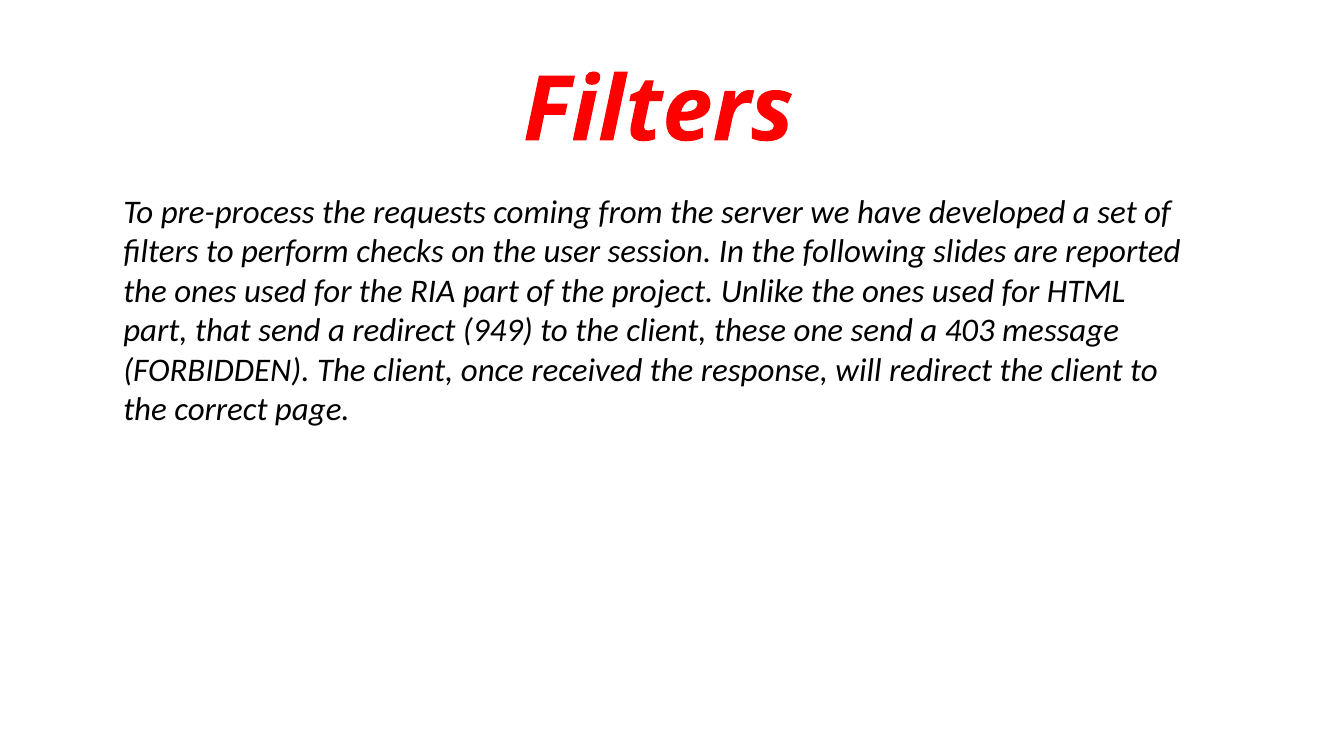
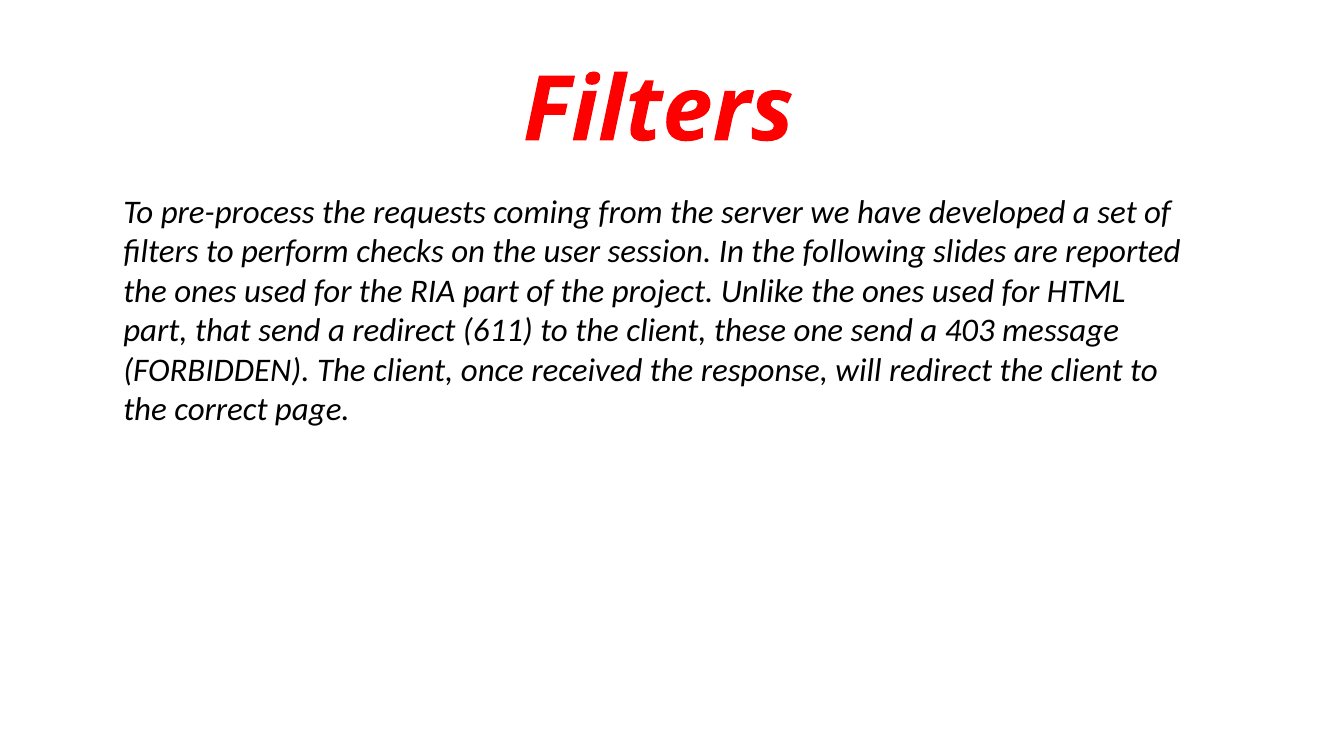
949: 949 -> 611
